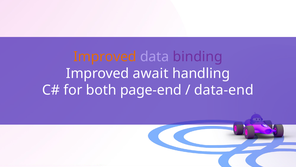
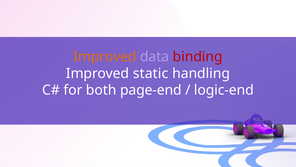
binding colour: purple -> red
await: await -> static
data-end: data-end -> logic-end
